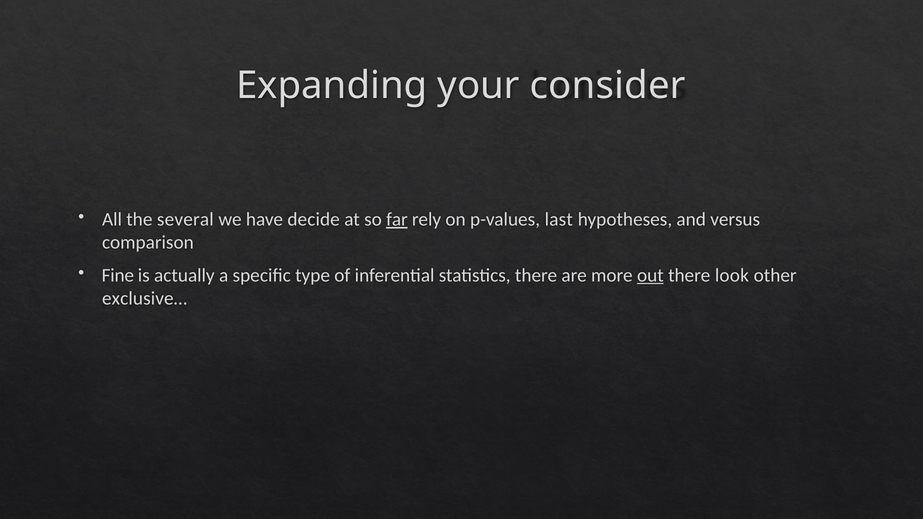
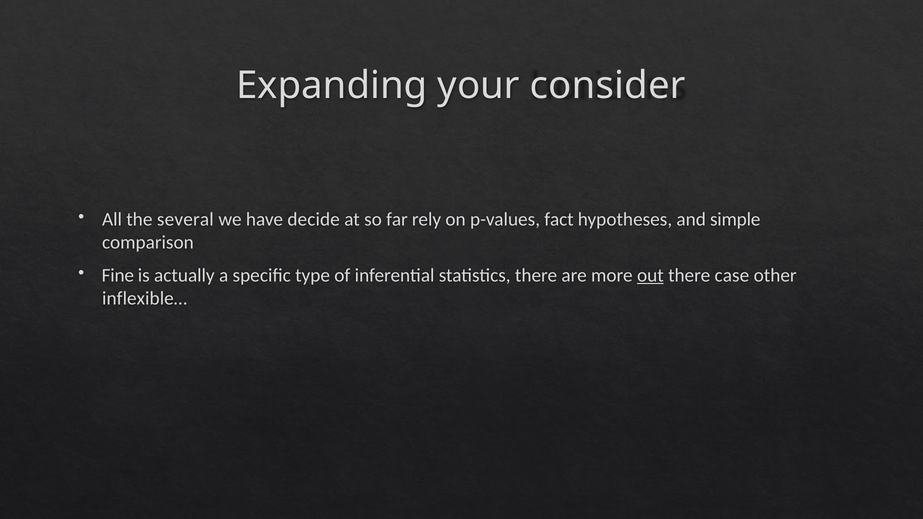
far underline: present -> none
last: last -> fact
versus: versus -> simple
look: look -> case
exclusive…: exclusive… -> inflexible…
